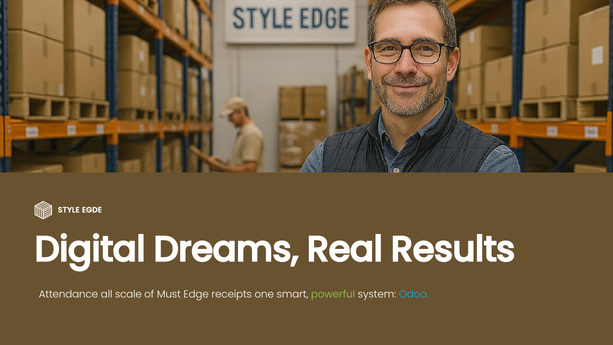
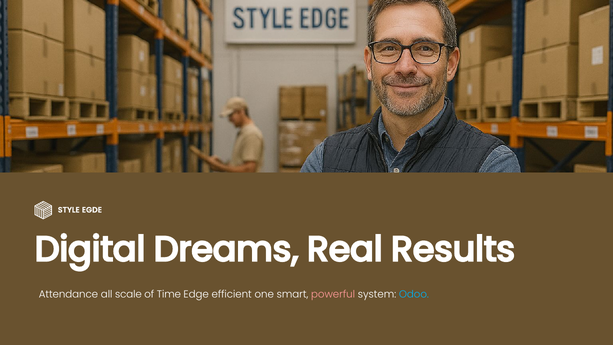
Must: Must -> Time
receipts: receipts -> efficient
powerful colour: light green -> pink
